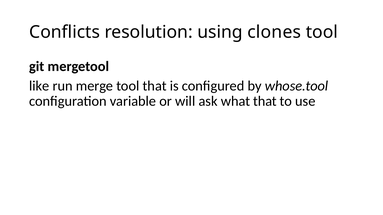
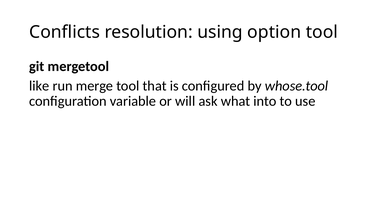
clones: clones -> option
what that: that -> into
